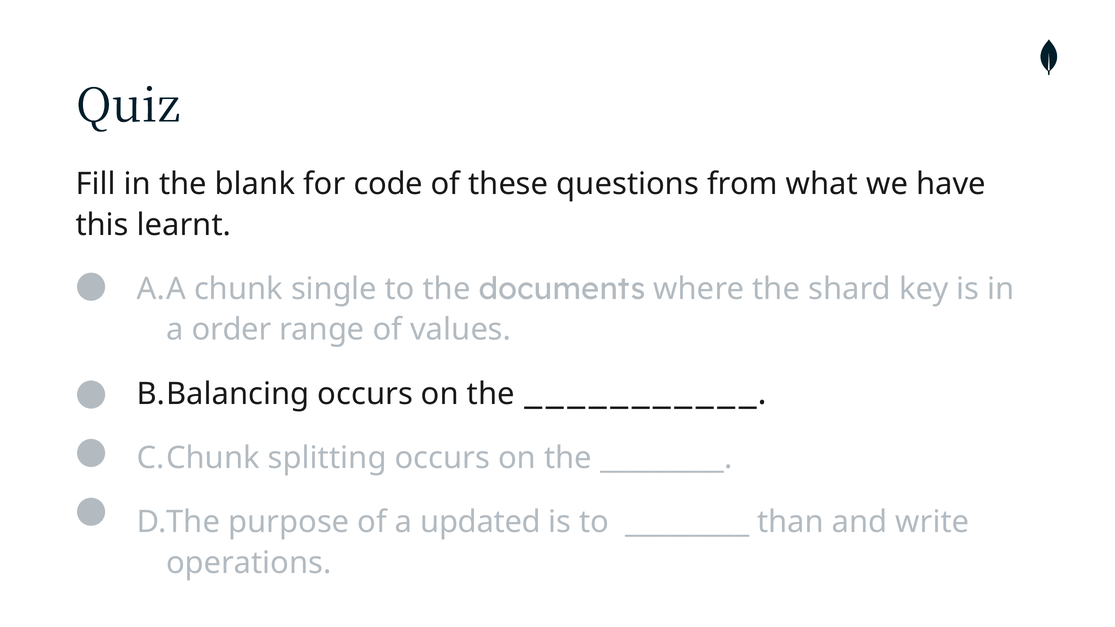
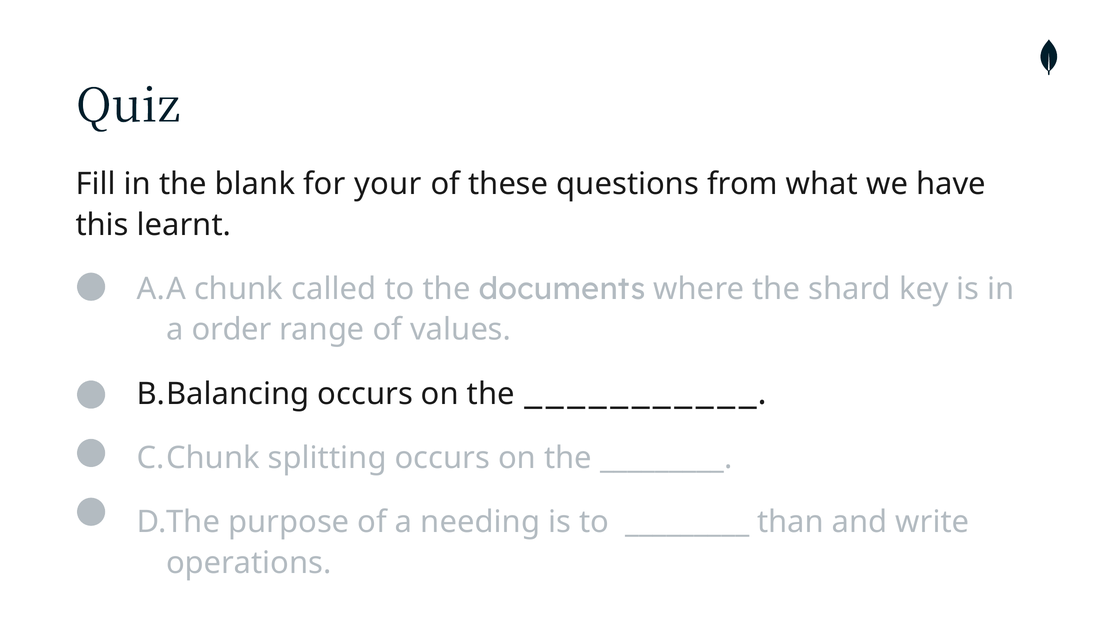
code: code -> your
single: single -> called
updated: updated -> needing
